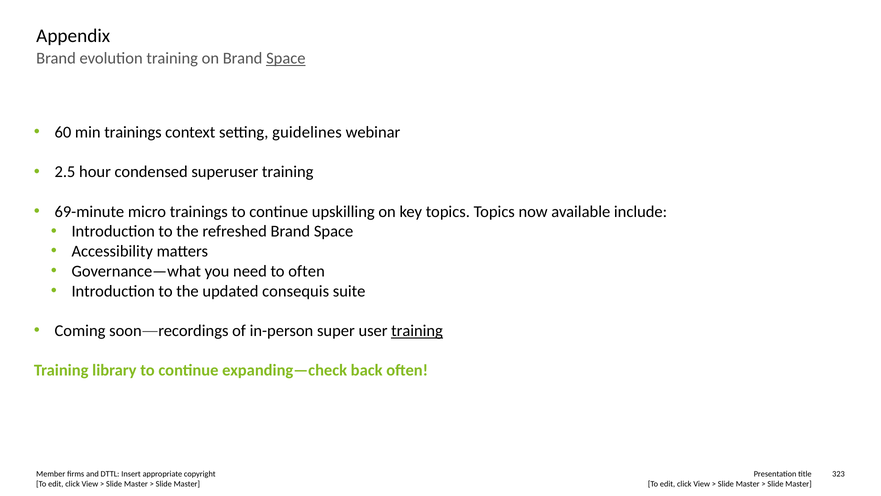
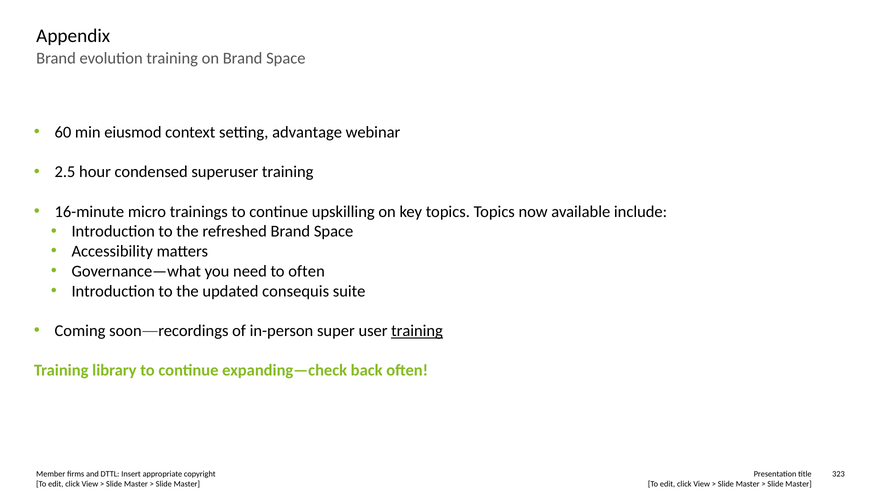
Space at (286, 58) underline: present -> none
min trainings: trainings -> eiusmod
guidelines: guidelines -> advantage
69-minute: 69-minute -> 16-minute
